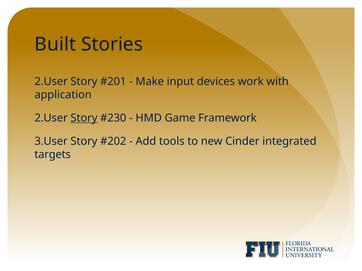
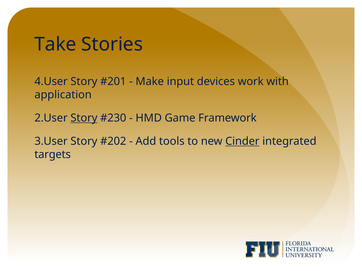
Built: Built -> Take
2.User at (51, 82): 2.User -> 4.User
Cinder underline: none -> present
